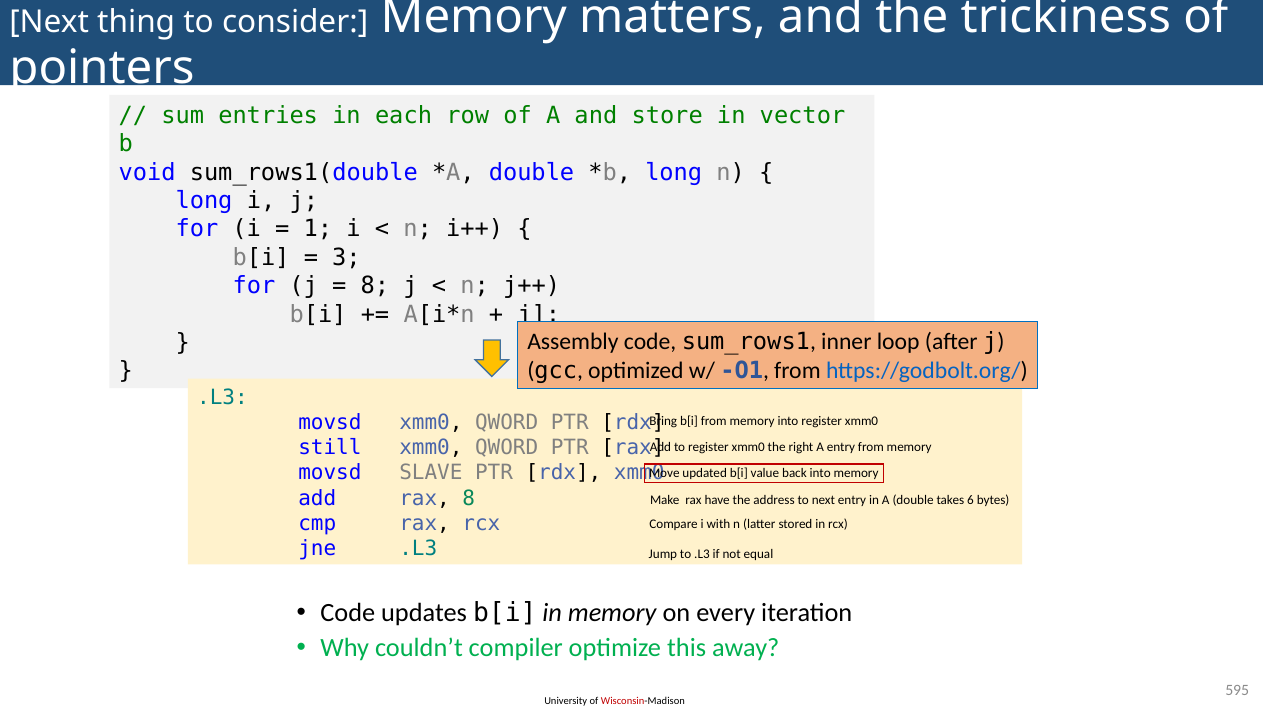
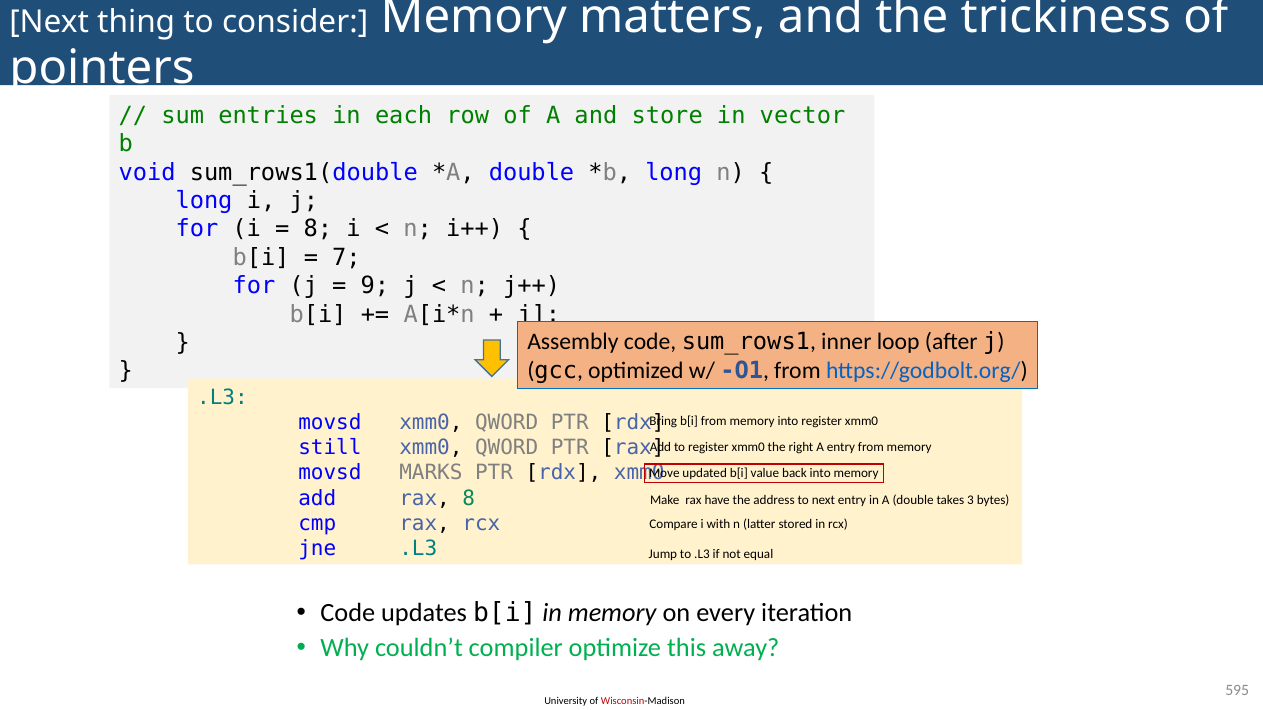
1 at (318, 229): 1 -> 8
3: 3 -> 7
8 at (375, 286): 8 -> 9
SLAVE: SLAVE -> MARKS
6: 6 -> 3
